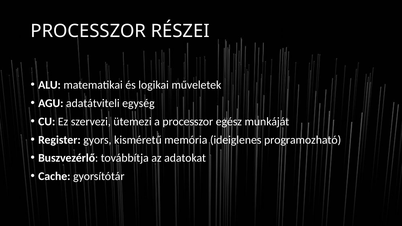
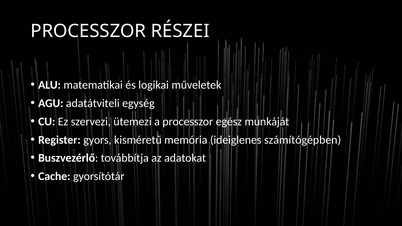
programozható: programozható -> számítógépben
